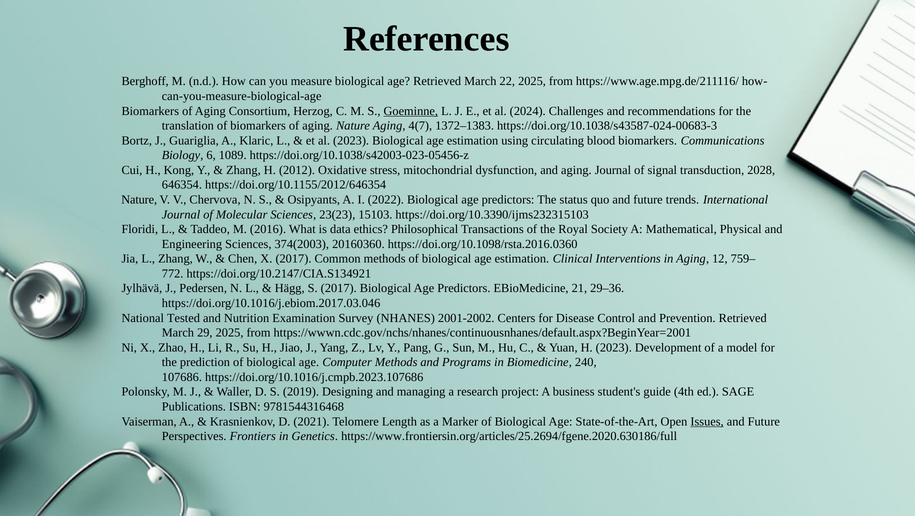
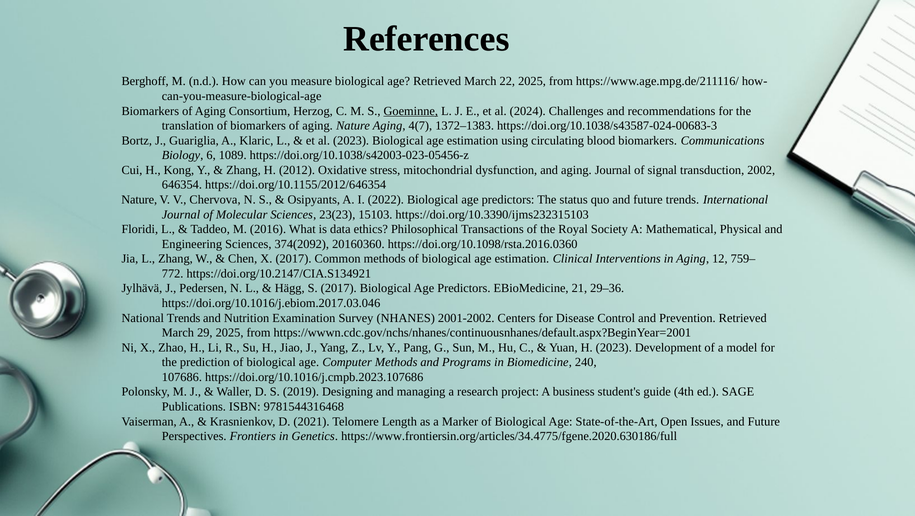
2028: 2028 -> 2002
374(2003: 374(2003 -> 374(2092
National Tested: Tested -> Trends
Issues underline: present -> none
https://www.frontiersin.org/articles/25.2694/fgene.2020.630186/full: https://www.frontiersin.org/articles/25.2694/fgene.2020.630186/full -> https://www.frontiersin.org/articles/34.4775/fgene.2020.630186/full
